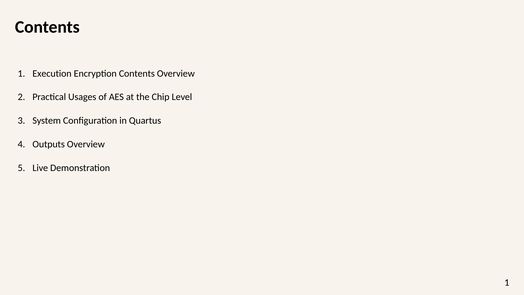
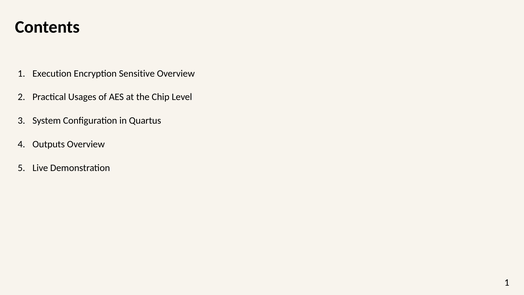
Encryption Contents: Contents -> Sensitive
